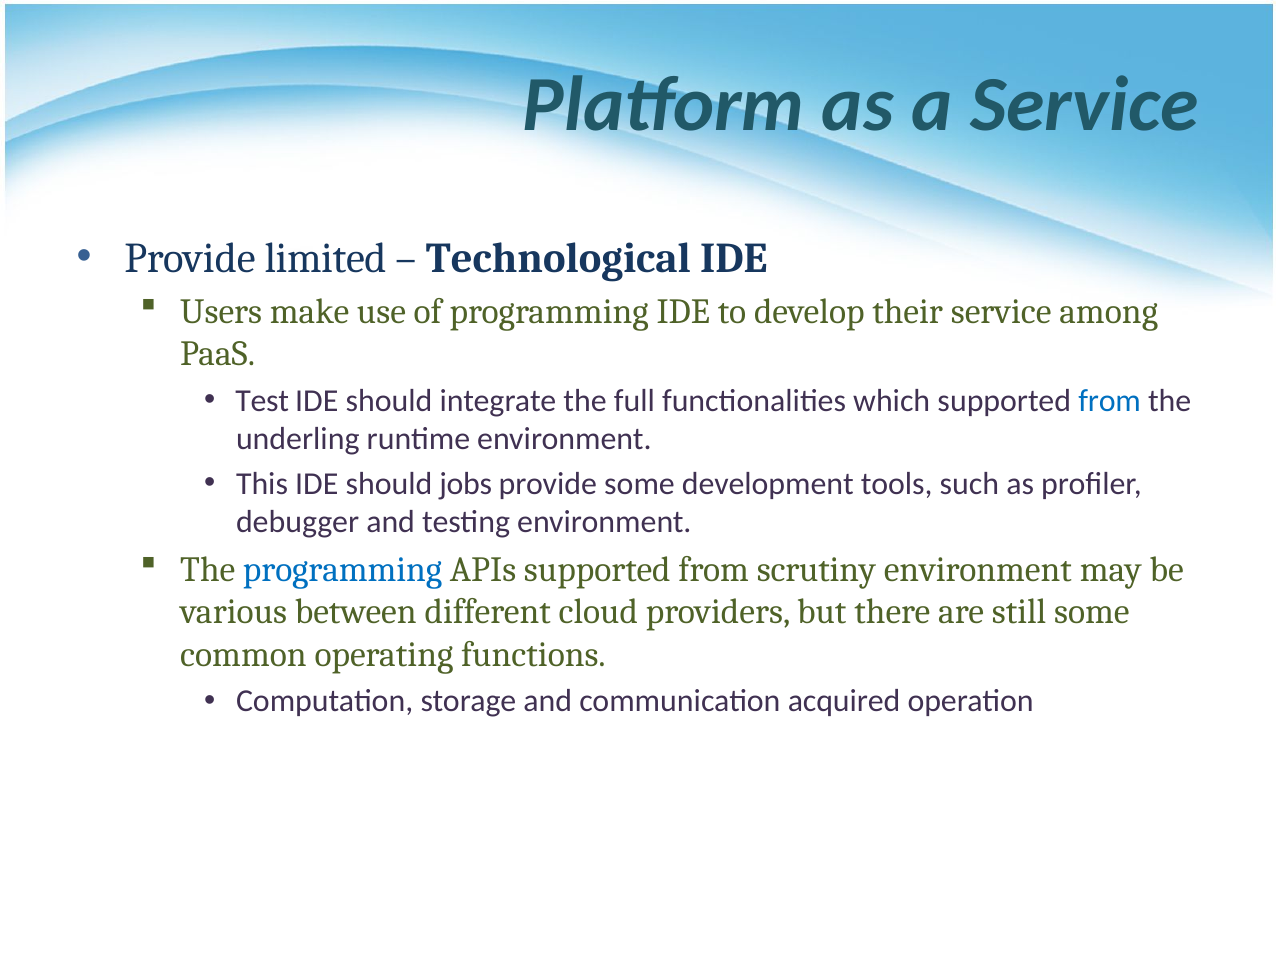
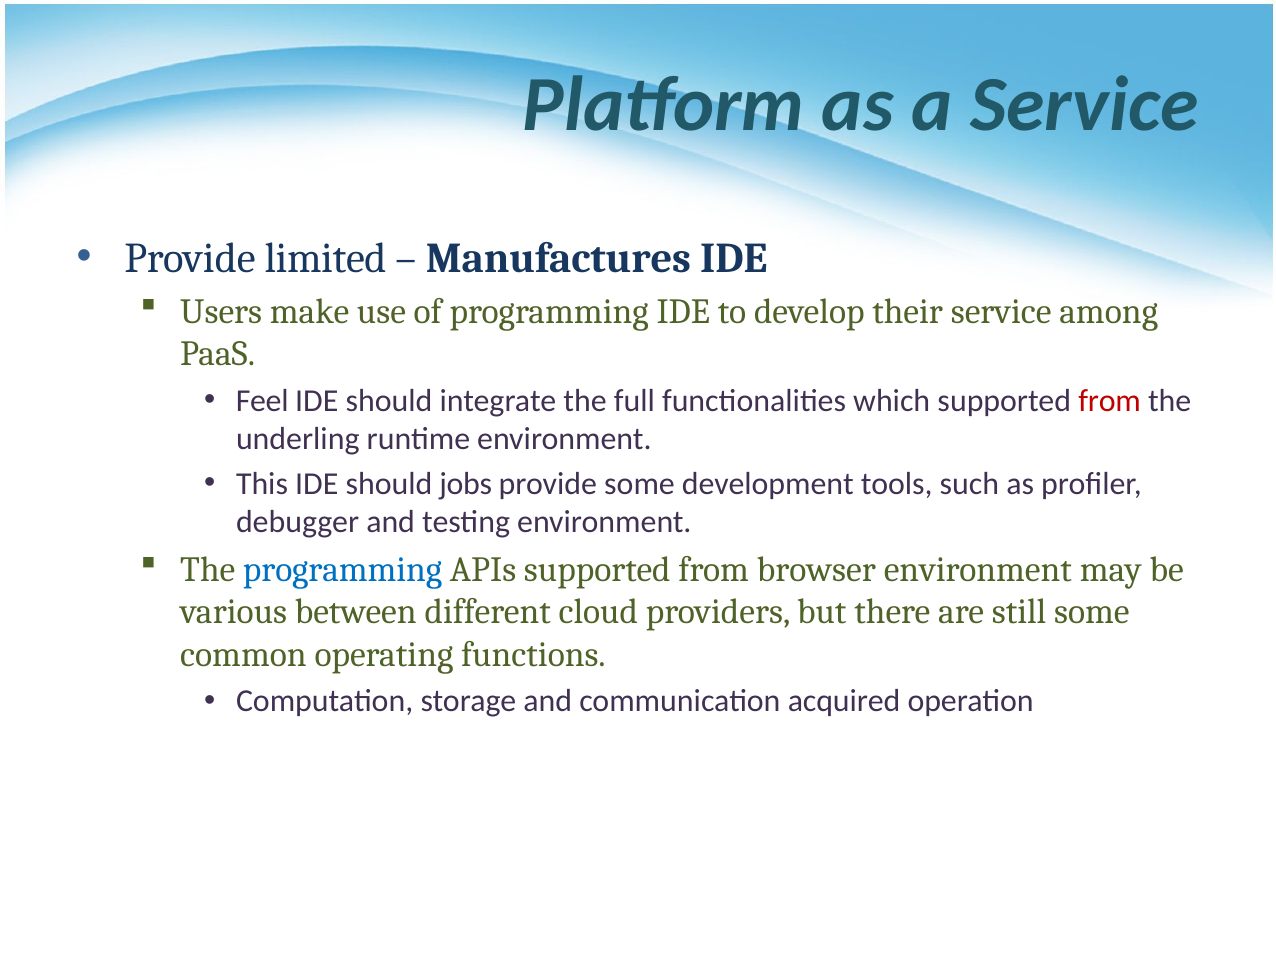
Technological: Technological -> Manufactures
Test: Test -> Feel
from at (1110, 401) colour: blue -> red
scrutiny: scrutiny -> browser
